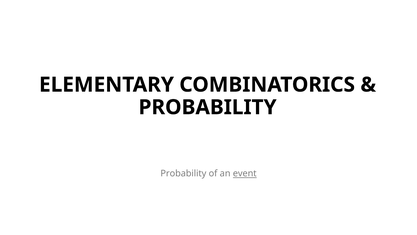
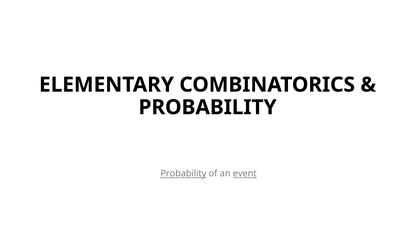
Probability at (183, 173) underline: none -> present
